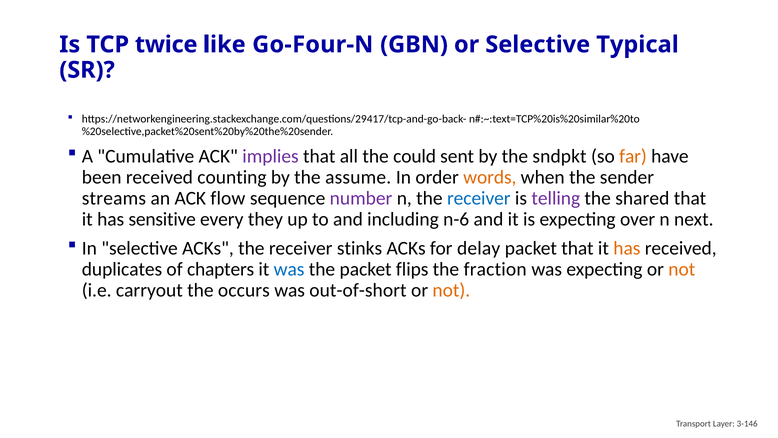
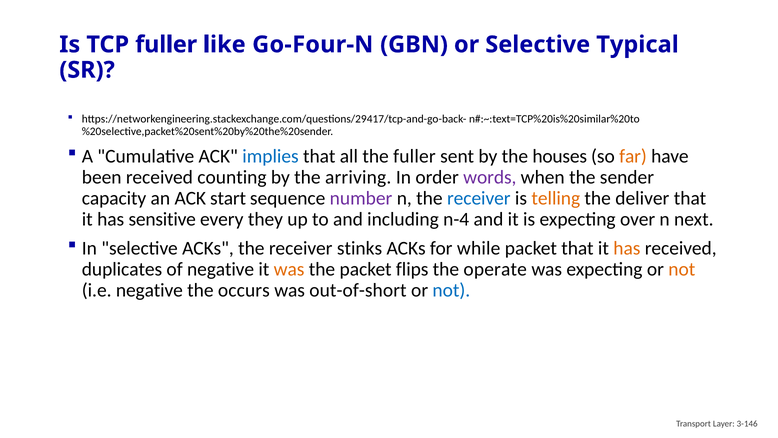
TCP twice: twice -> fuller
implies colour: purple -> blue
the could: could -> fuller
sndpkt: sndpkt -> houses
assume: assume -> arriving
words colour: orange -> purple
streams: streams -> capacity
flow: flow -> start
telling colour: purple -> orange
shared: shared -> deliver
n-6: n-6 -> n-4
delay: delay -> while
of chapters: chapters -> negative
was at (289, 269) colour: blue -> orange
fraction: fraction -> operate
i.e carryout: carryout -> negative
not at (451, 290) colour: orange -> blue
